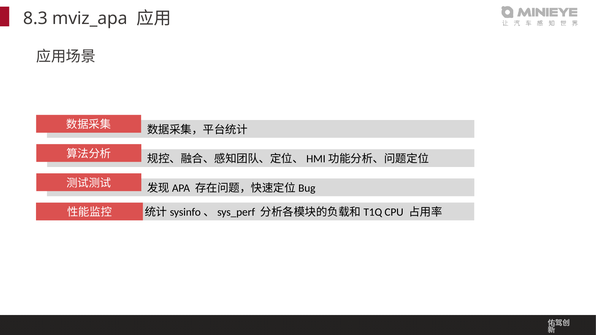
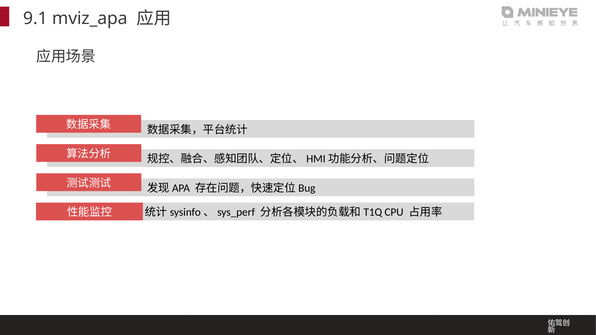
8.3: 8.3 -> 9.1
